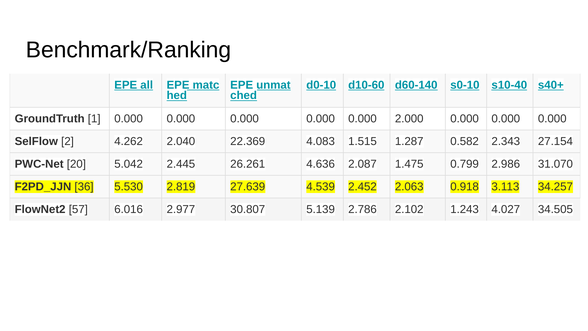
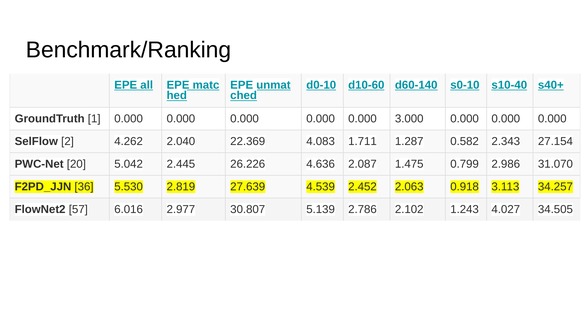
2.000: 2.000 -> 3.000
1.515: 1.515 -> 1.711
26.261: 26.261 -> 26.226
